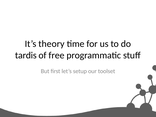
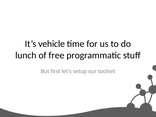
theory: theory -> vehicle
tardis: tardis -> lunch
